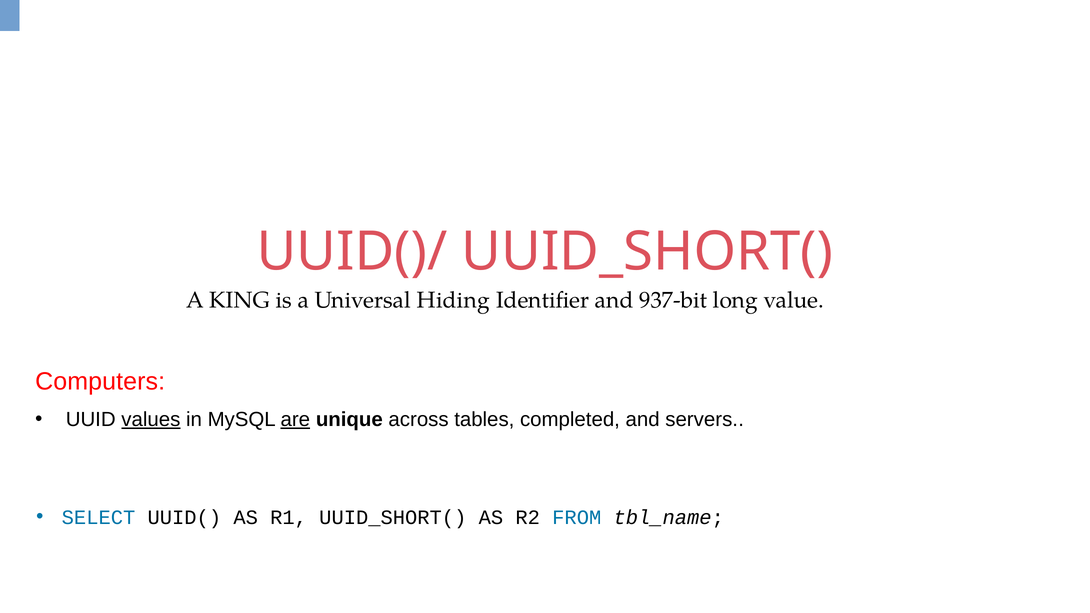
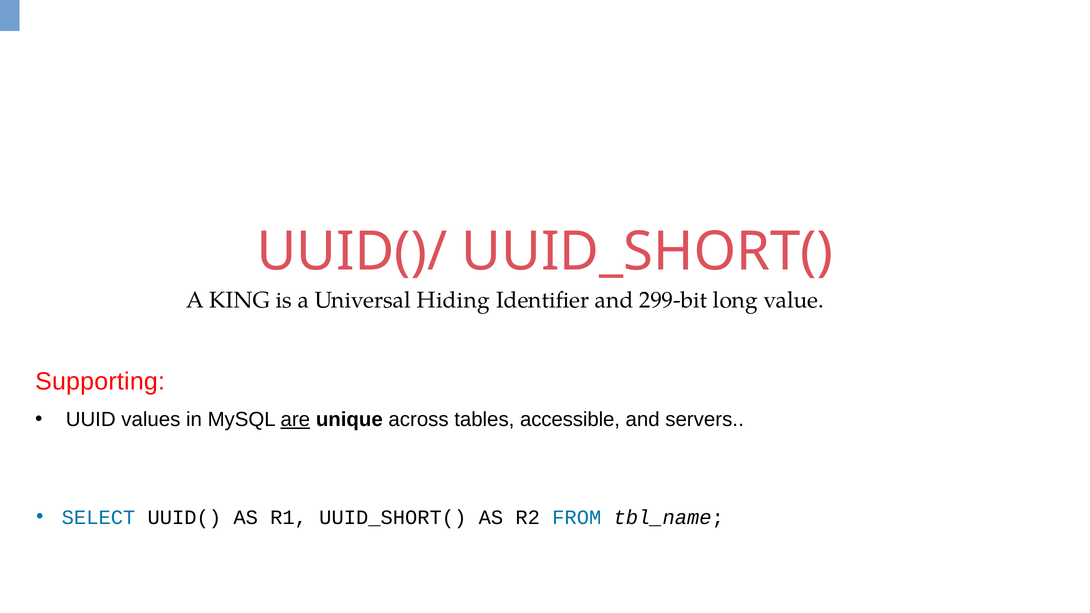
937-bit: 937-bit -> 299-bit
Computers: Computers -> Supporting
values underline: present -> none
completed: completed -> accessible
